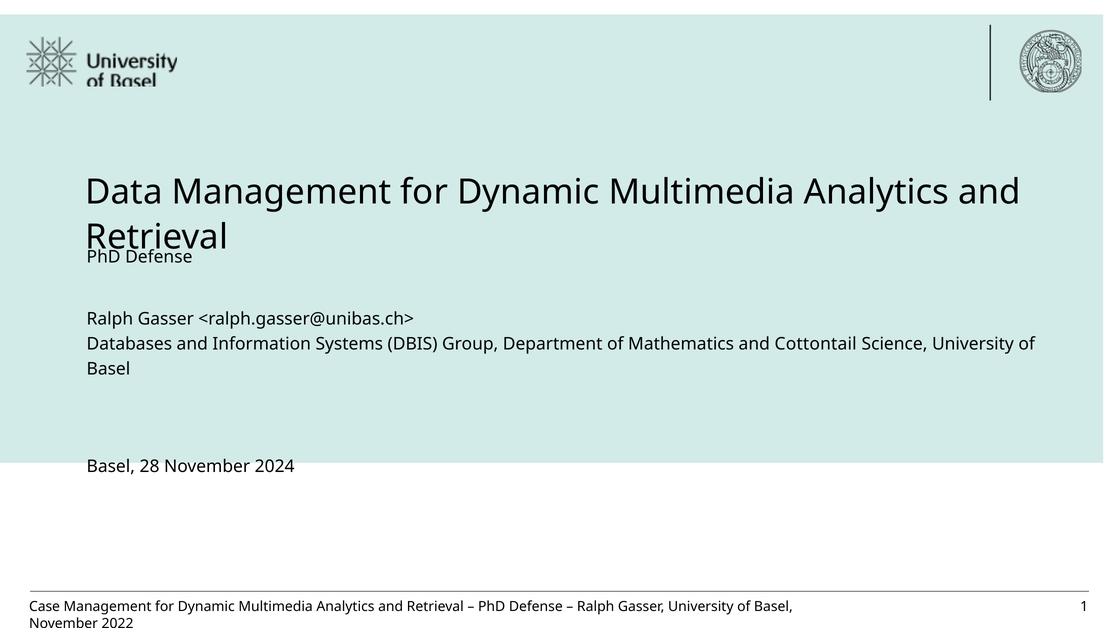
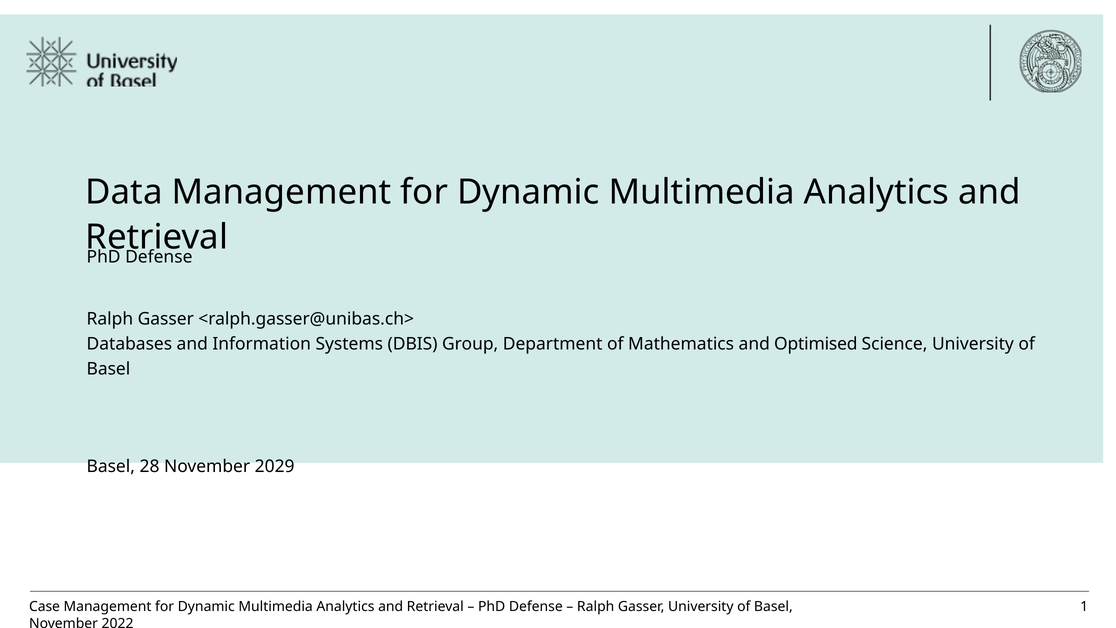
Cottontail: Cottontail -> Optimised
2024: 2024 -> 2029
